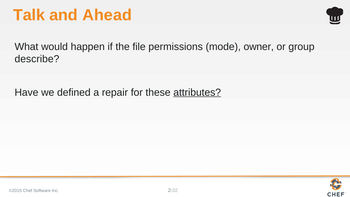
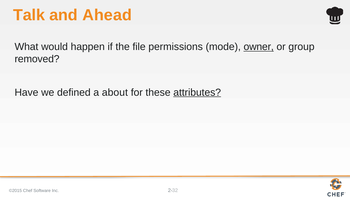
owner underline: none -> present
describe: describe -> removed
repair: repair -> about
